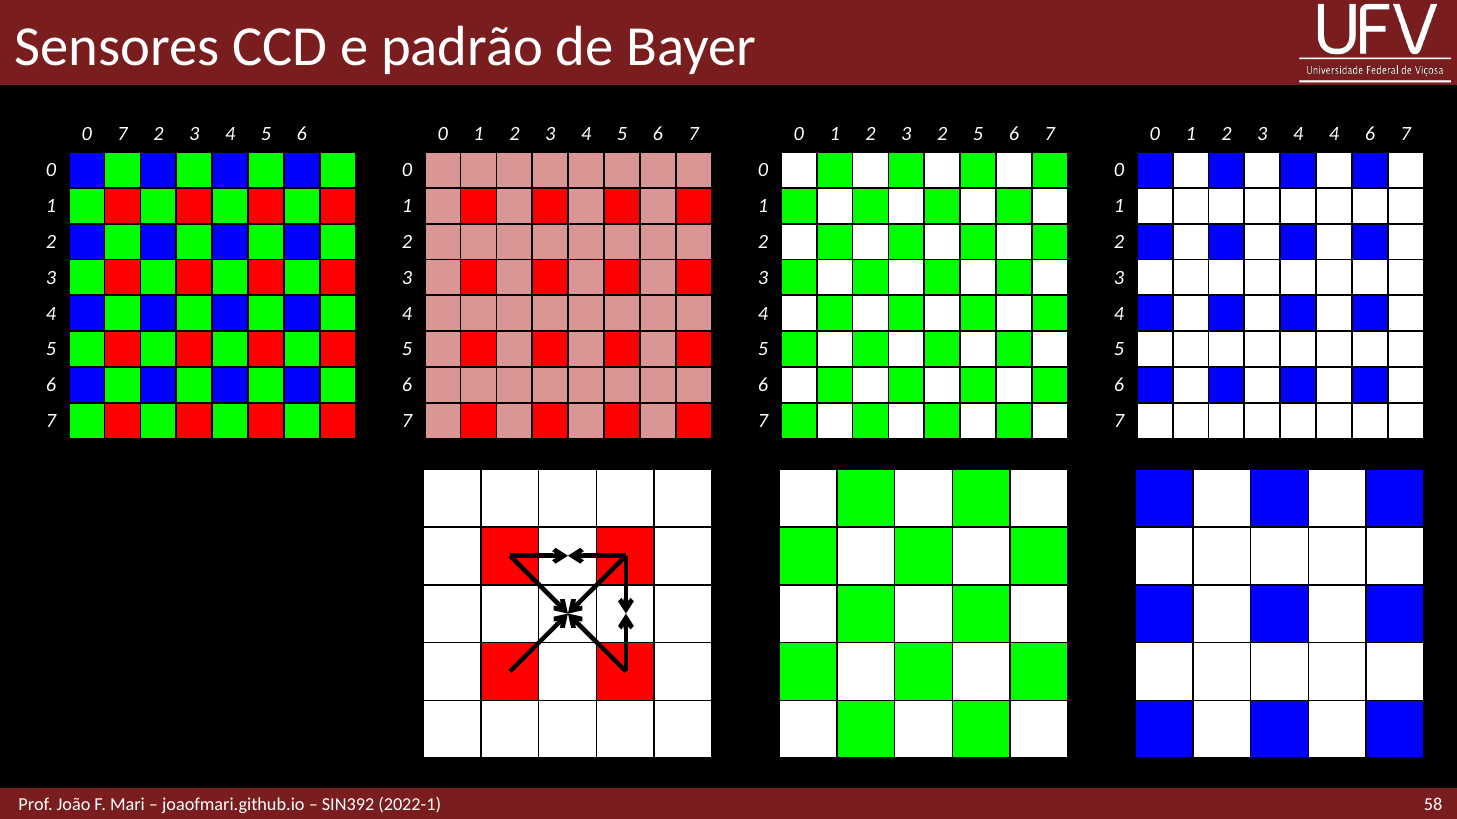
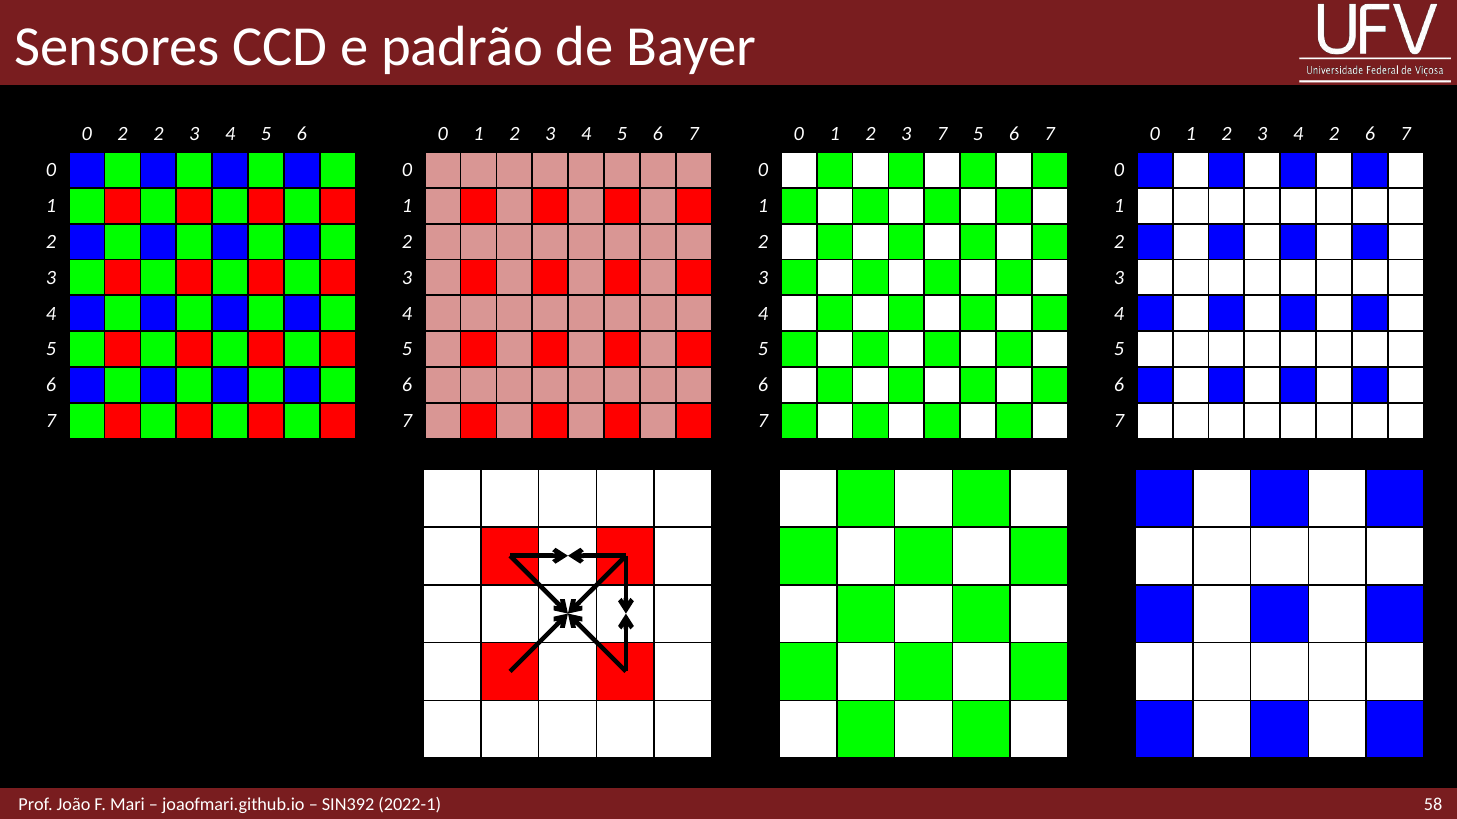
0 7: 7 -> 2
3 2: 2 -> 7
4 4: 4 -> 2
